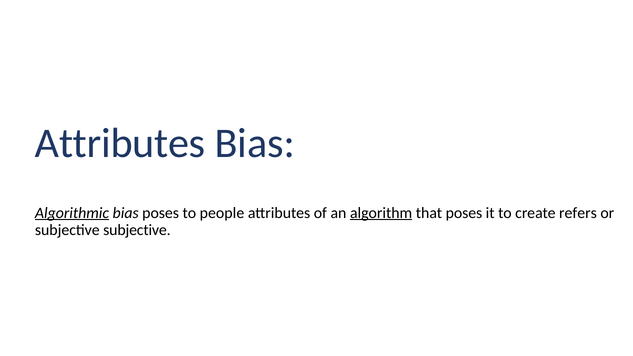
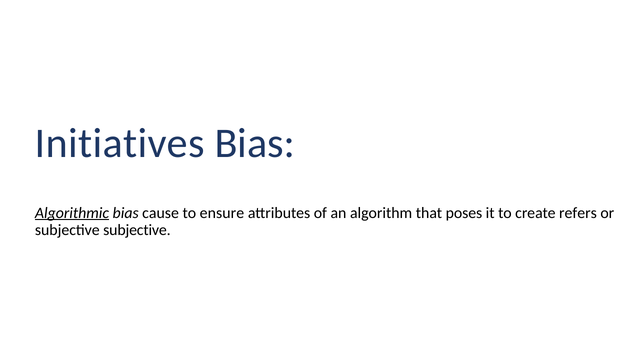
Attributes at (120, 143): Attributes -> Initiatives
bias poses: poses -> cause
people: people -> ensure
algorithm underline: present -> none
